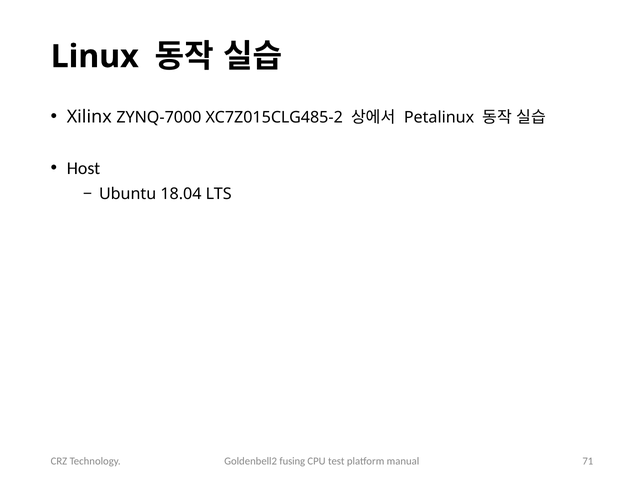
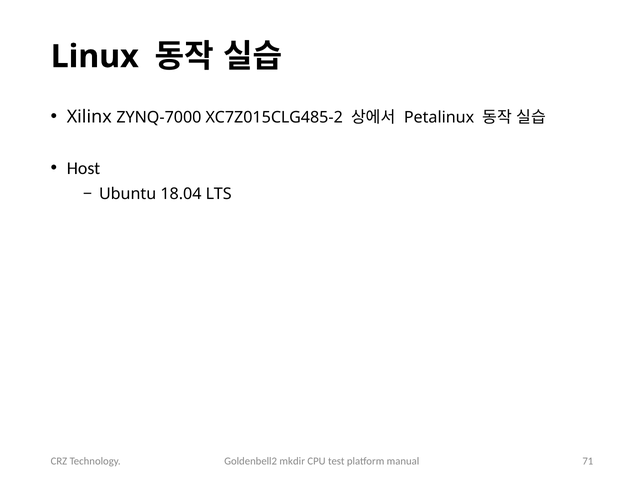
fusing: fusing -> mkdir
